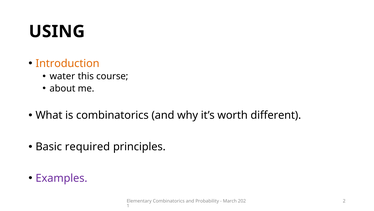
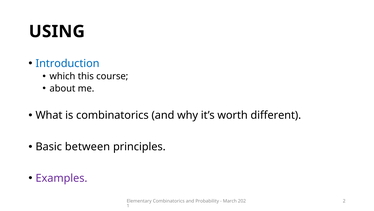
Introduction colour: orange -> blue
water: water -> which
required: required -> between
